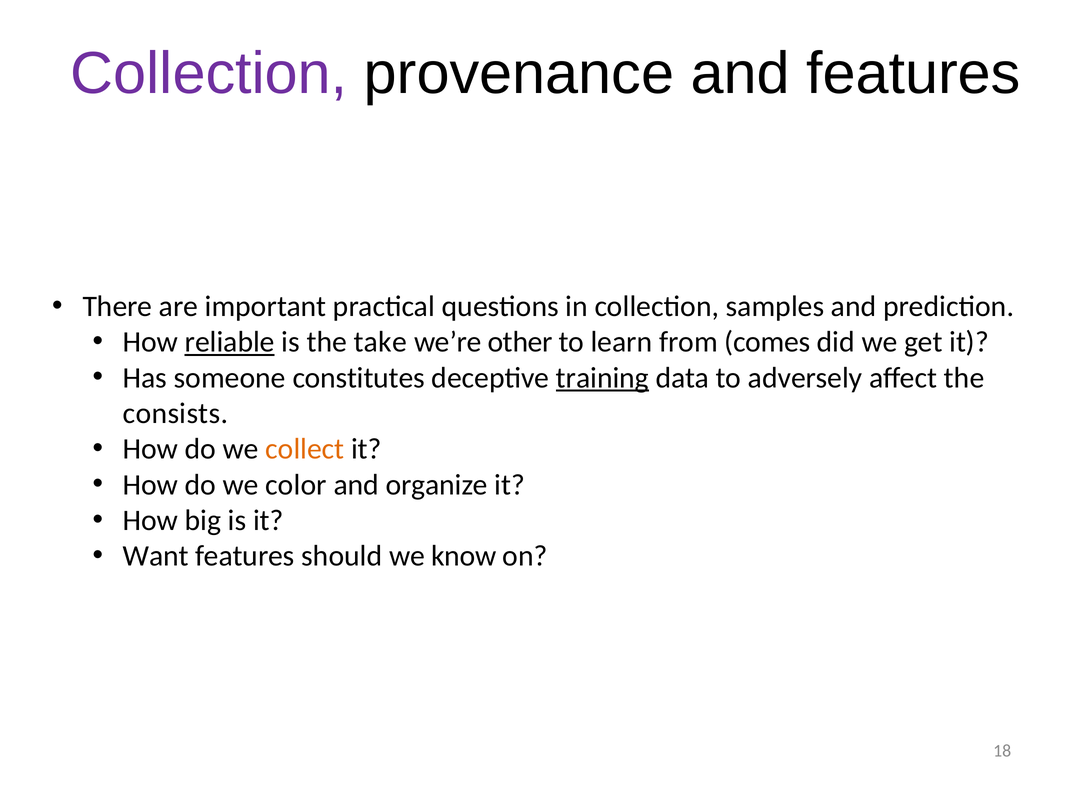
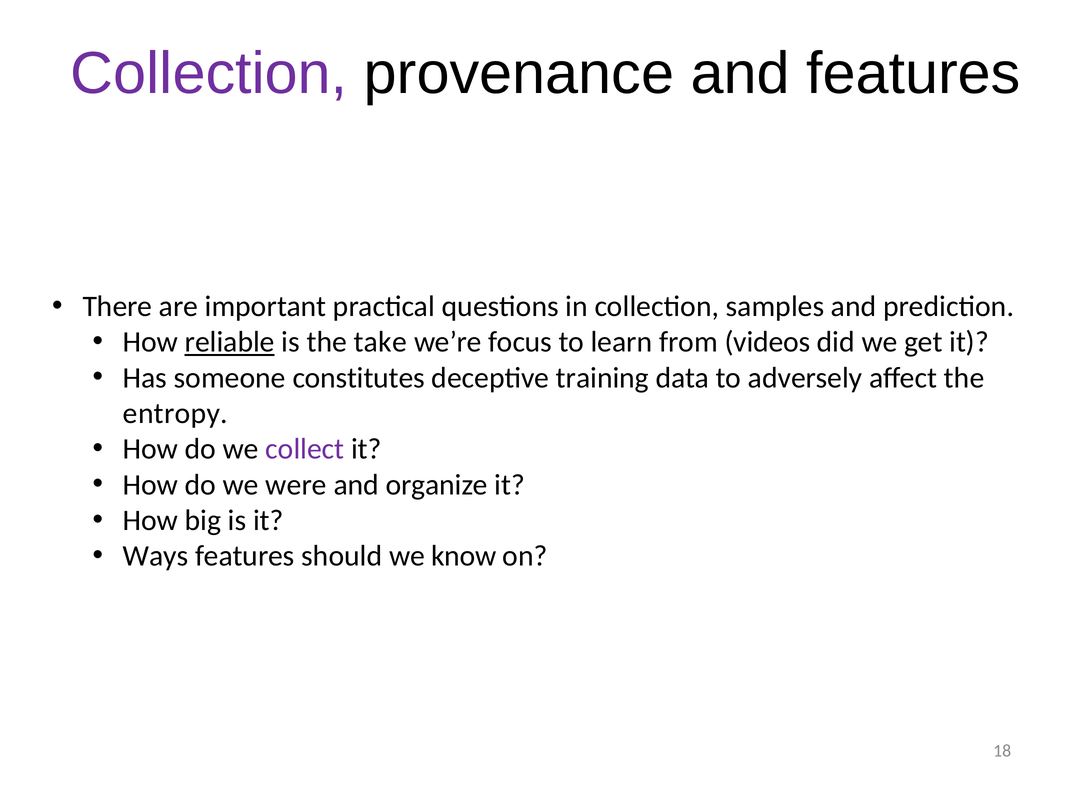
other: other -> focus
comes: comes -> videos
training underline: present -> none
consists: consists -> entropy
collect colour: orange -> purple
color: color -> were
Want: Want -> Ways
